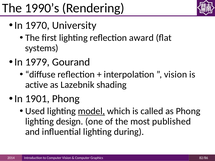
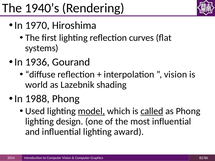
1990’s: 1990’s -> 1940’s
University: University -> Hiroshima
award: award -> curves
1979: 1979 -> 1936
active: active -> world
1901: 1901 -> 1988
called underline: none -> present
most published: published -> influential
during: during -> award
